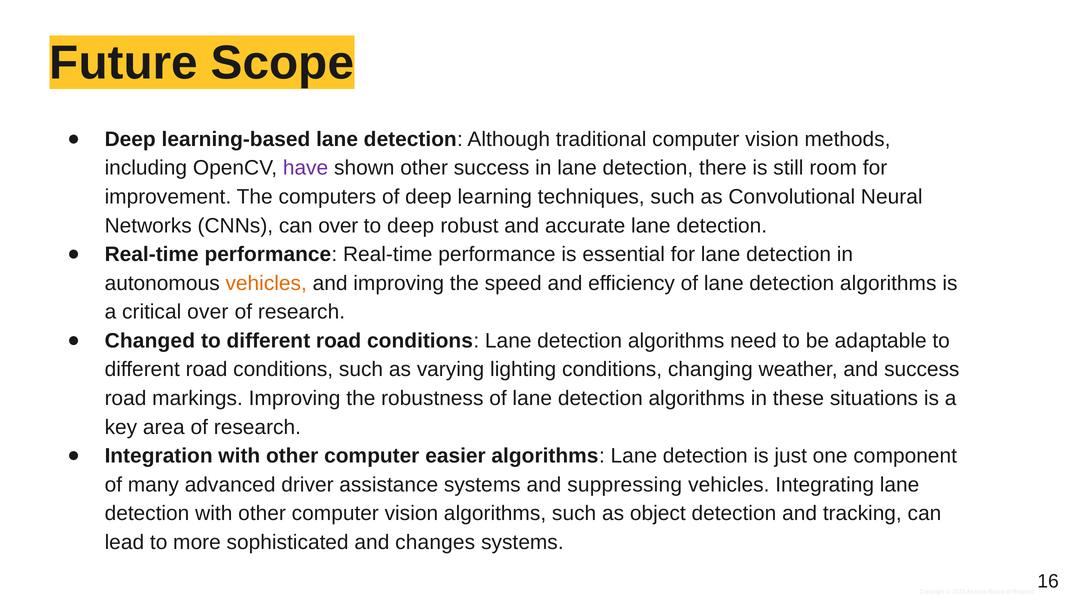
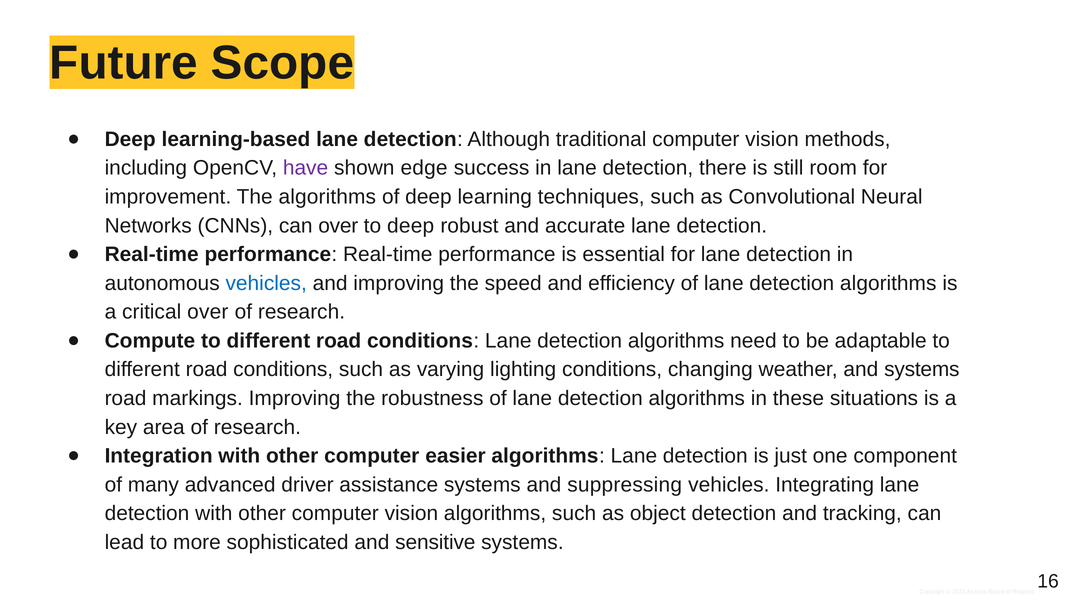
shown other: other -> edge
The computers: computers -> algorithms
vehicles at (266, 283) colour: orange -> blue
Changed: Changed -> Compute
and success: success -> systems
changes: changes -> sensitive
